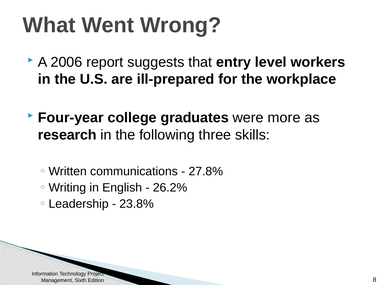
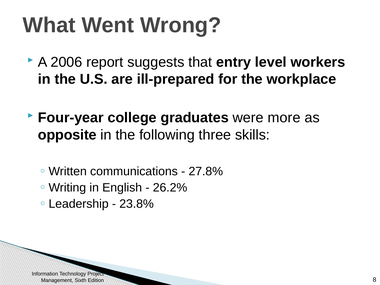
research: research -> opposite
